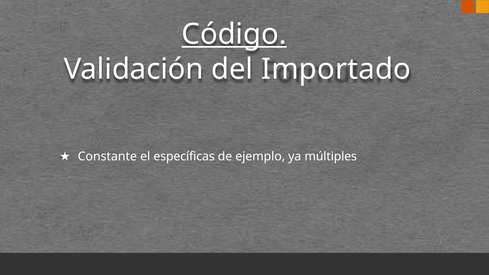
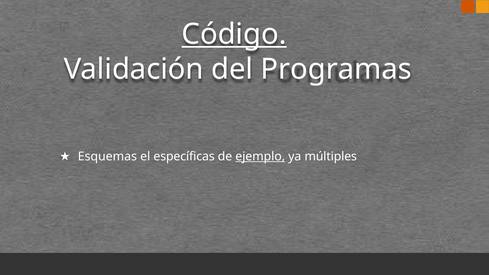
Importado: Importado -> Programas
Constante: Constante -> Esquemas
ejemplo underline: none -> present
